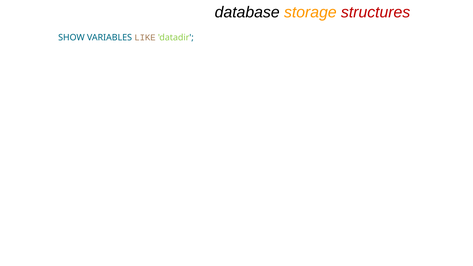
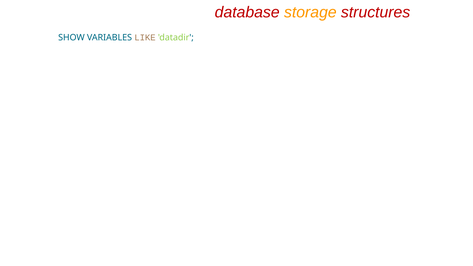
database colour: black -> red
